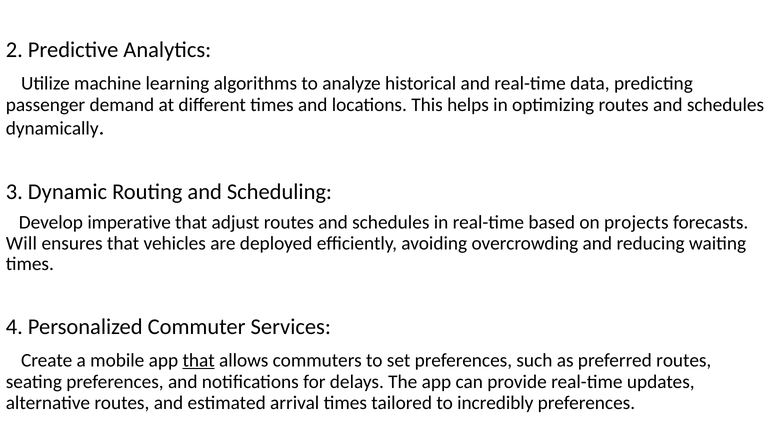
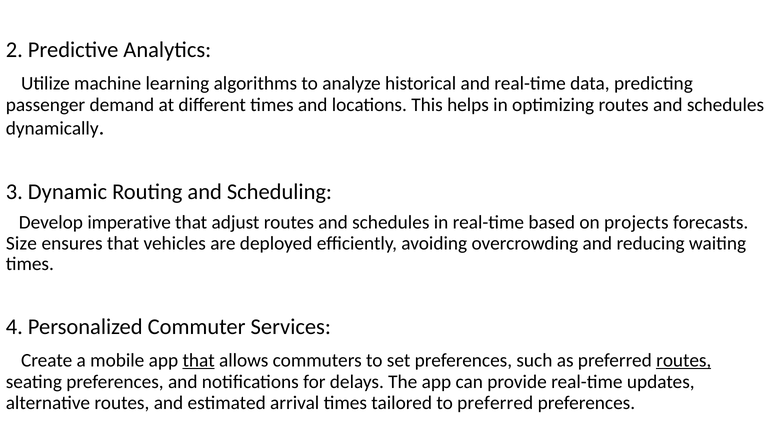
Will: Will -> Size
routes at (684, 361) underline: none -> present
to incredibly: incredibly -> preferred
